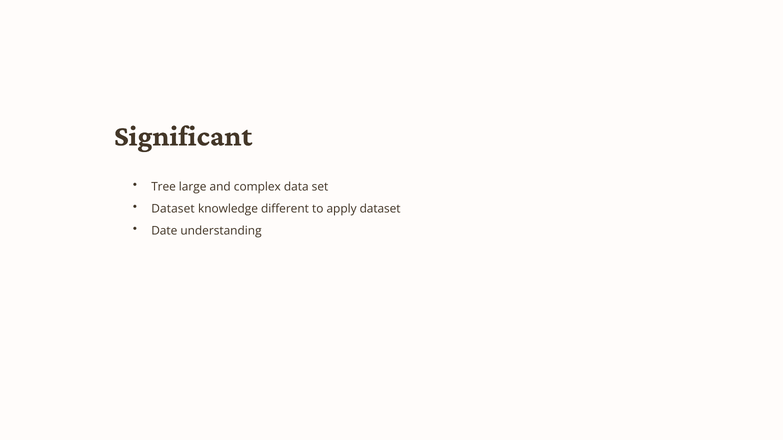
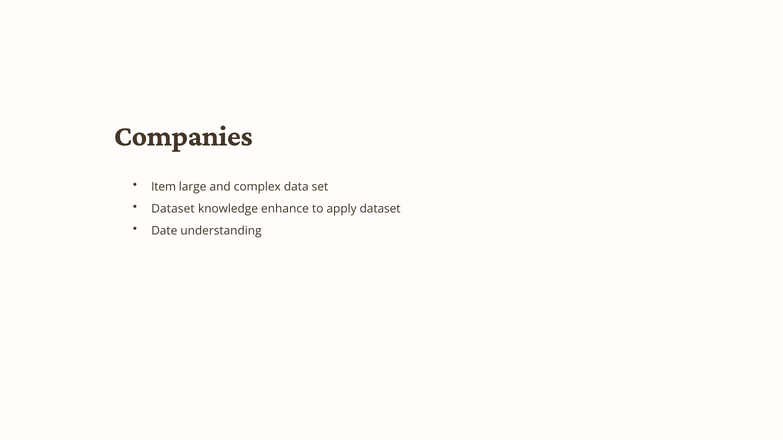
Significant: Significant -> Companies
Tree: Tree -> Item
different: different -> enhance
